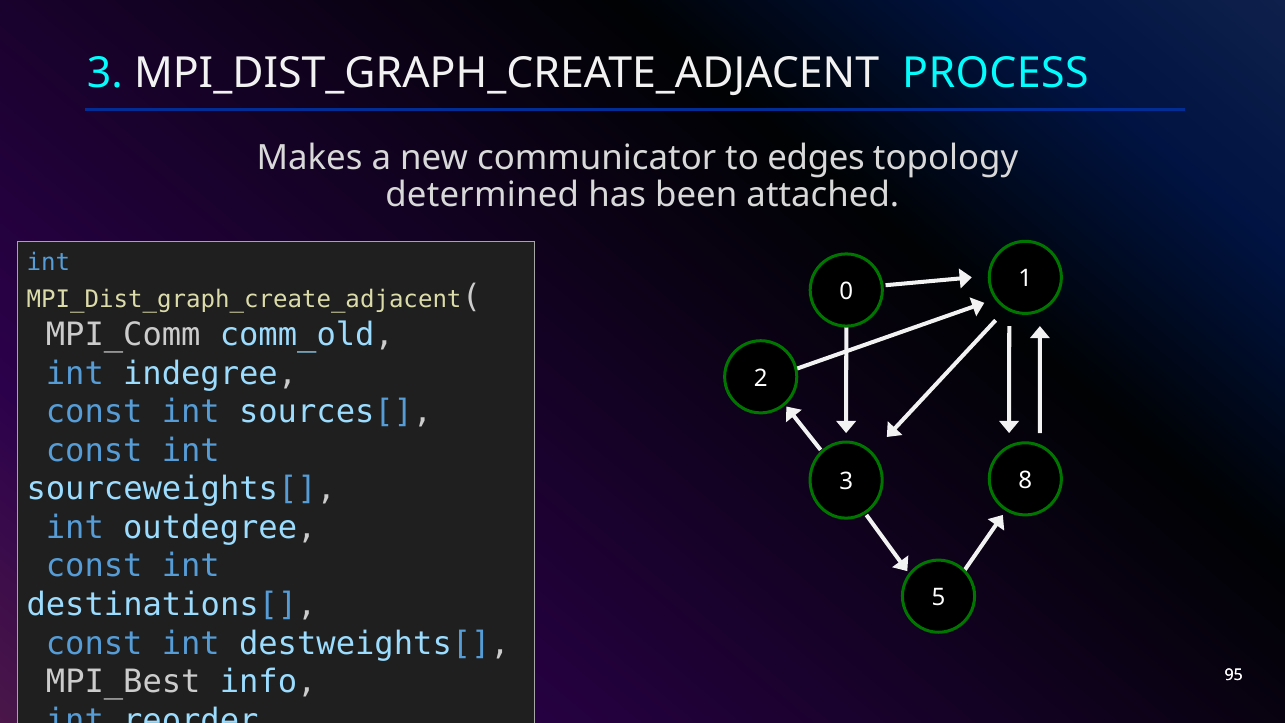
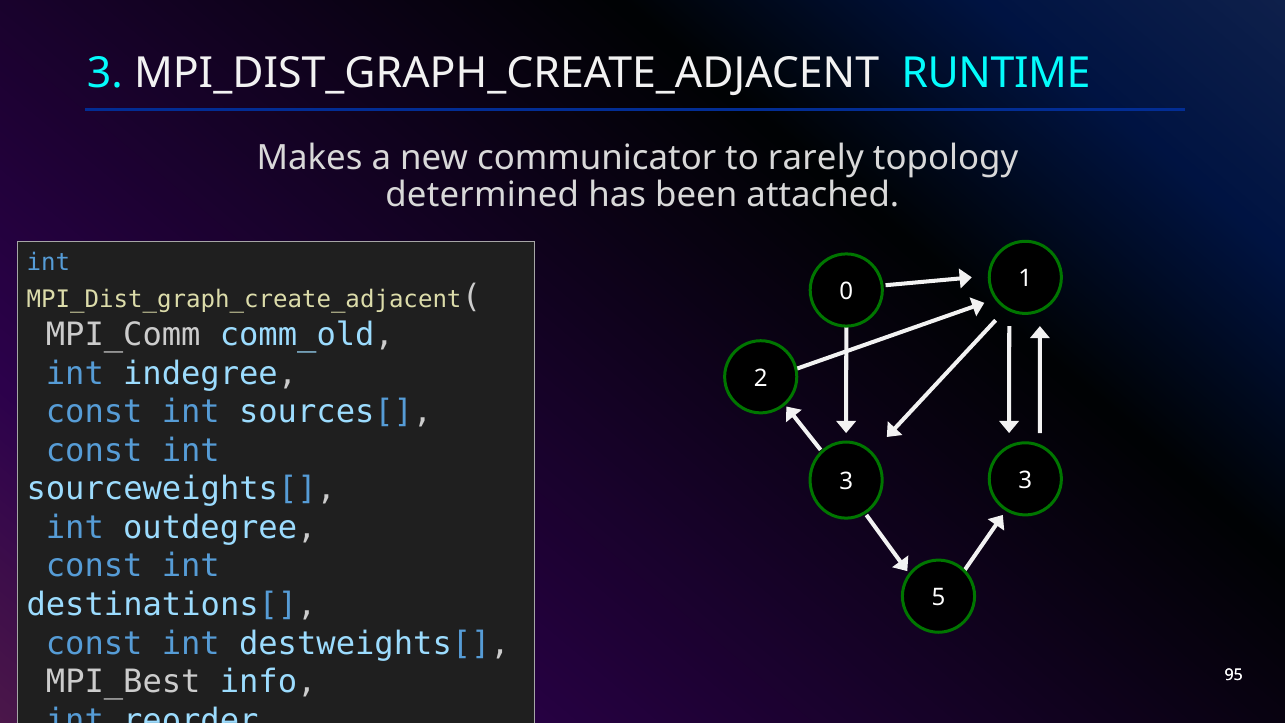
PROCESS: PROCESS -> RUNTIME
edges: edges -> rarely
3 8: 8 -> 3
